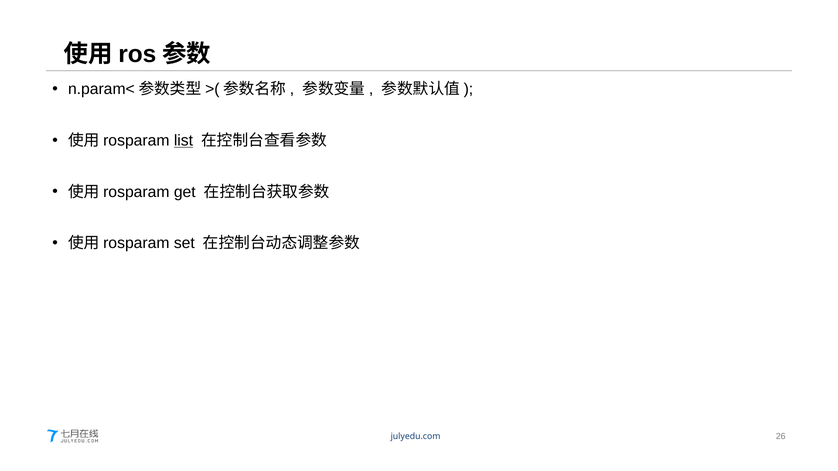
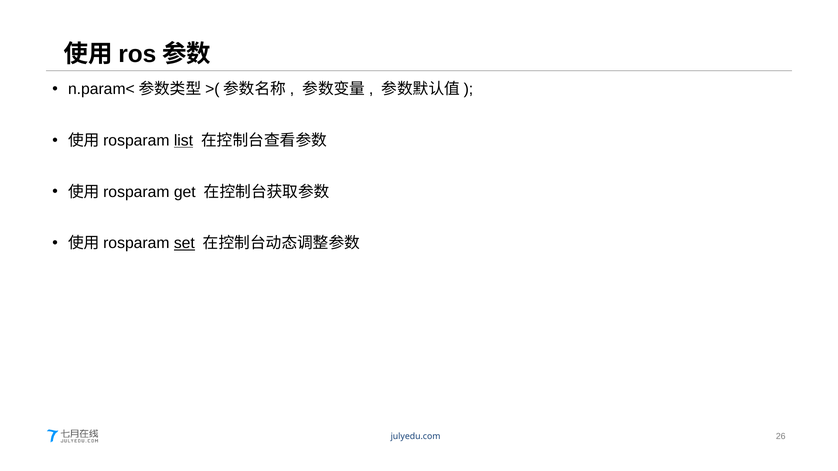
set underline: none -> present
